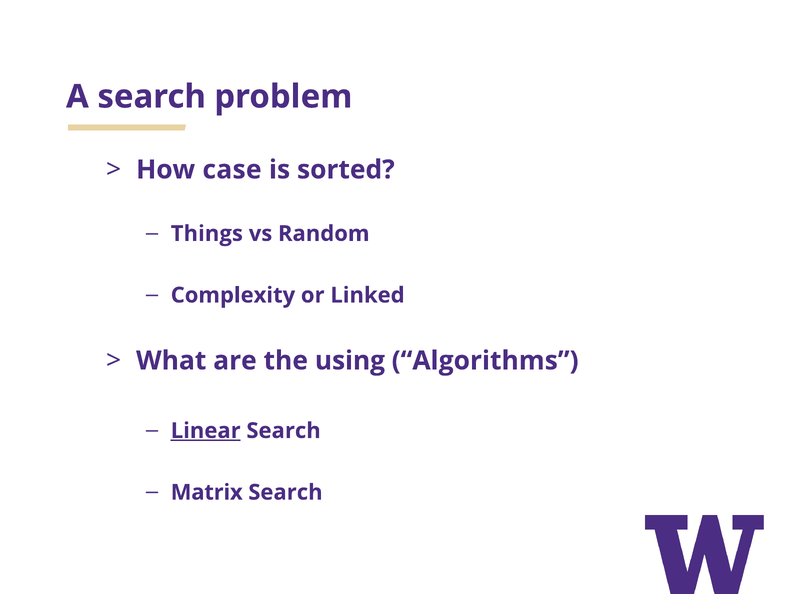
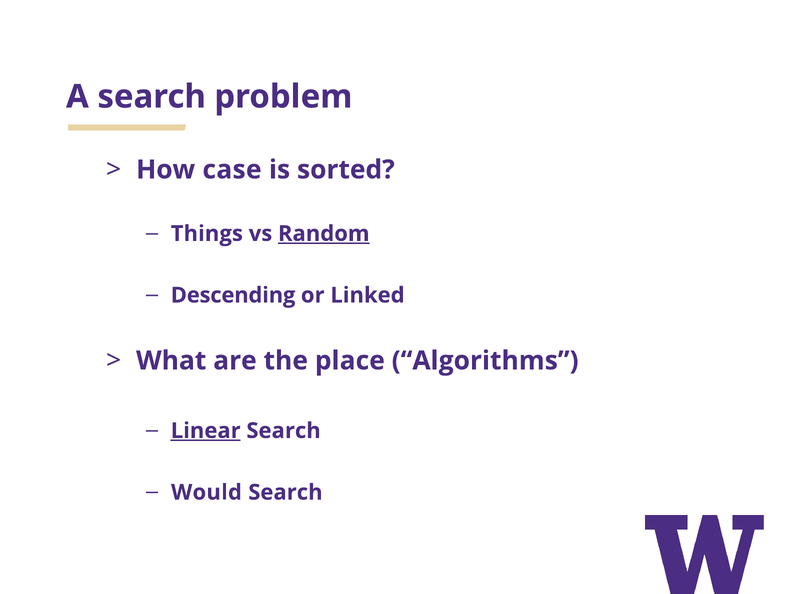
Random underline: none -> present
Complexity: Complexity -> Descending
using: using -> place
Matrix: Matrix -> Would
